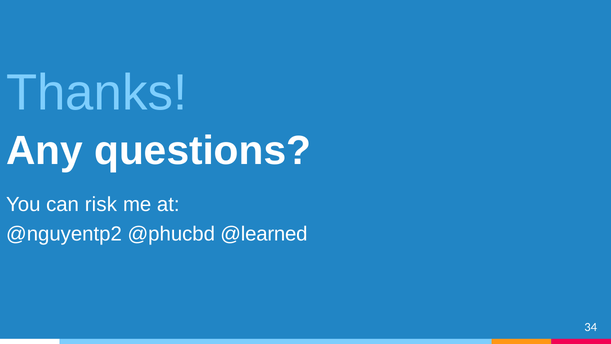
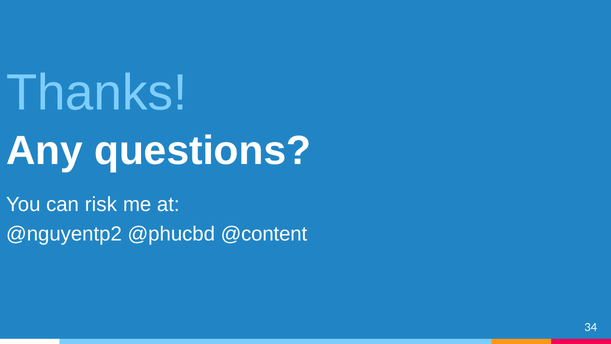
@learned: @learned -> @content
